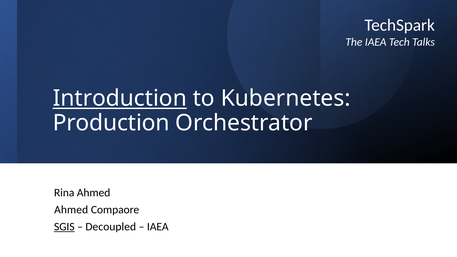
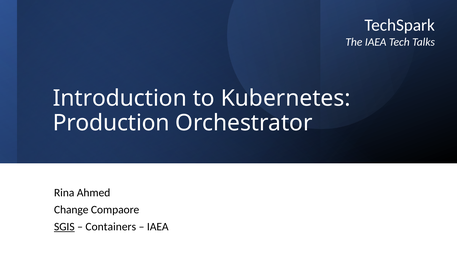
Introduction underline: present -> none
Ahmed at (71, 210): Ahmed -> Change
Decoupled: Decoupled -> Containers
